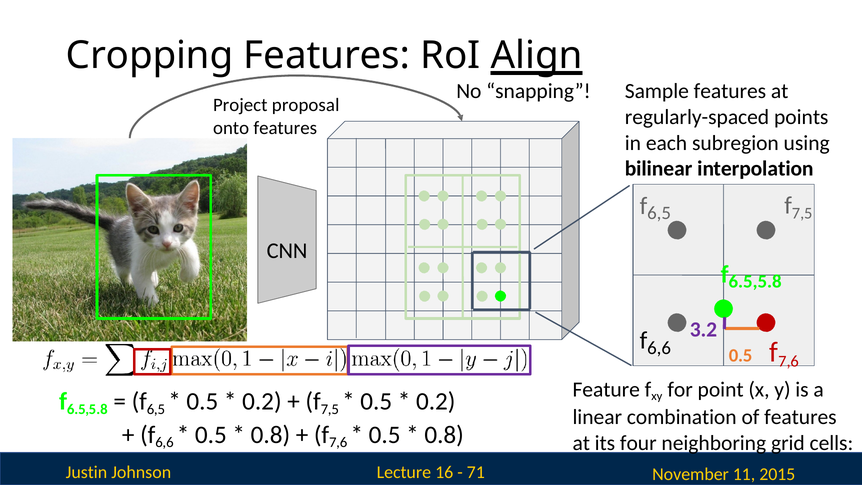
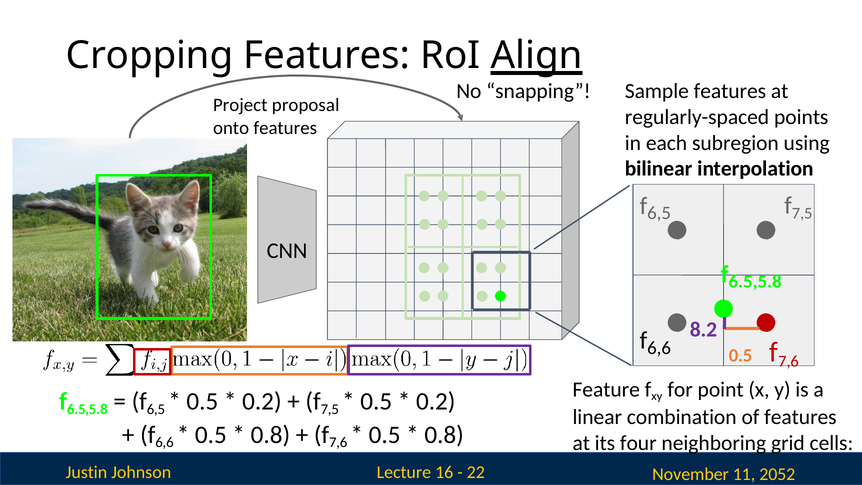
3.2: 3.2 -> 8.2
71: 71 -> 22
2015: 2015 -> 2052
